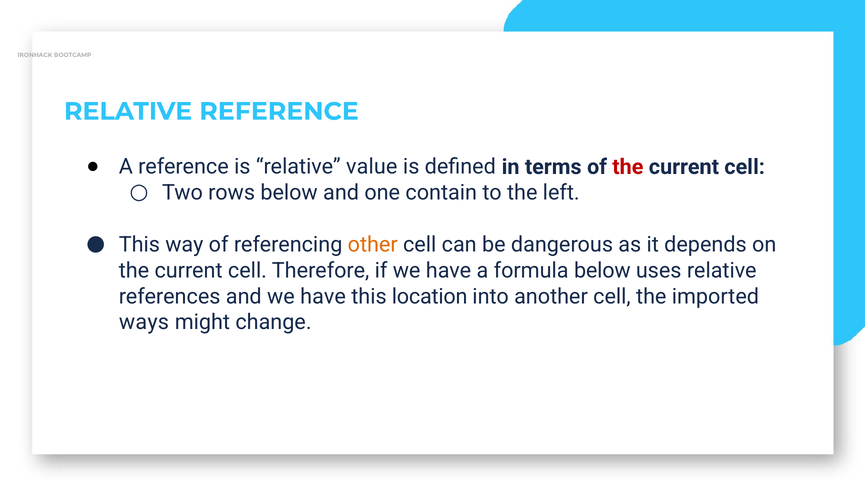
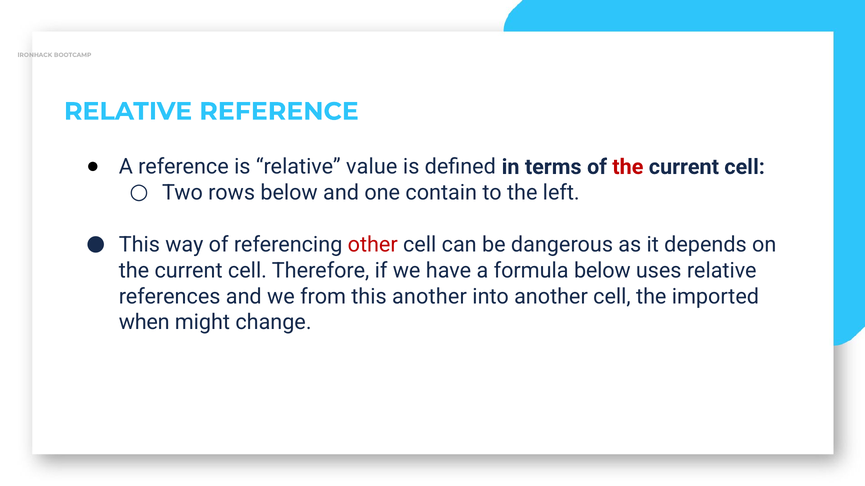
other colour: orange -> red
and we have: have -> from
this location: location -> another
ways: ways -> when
